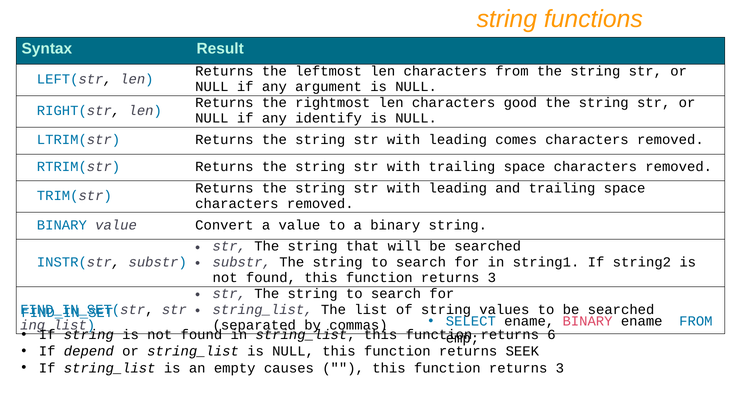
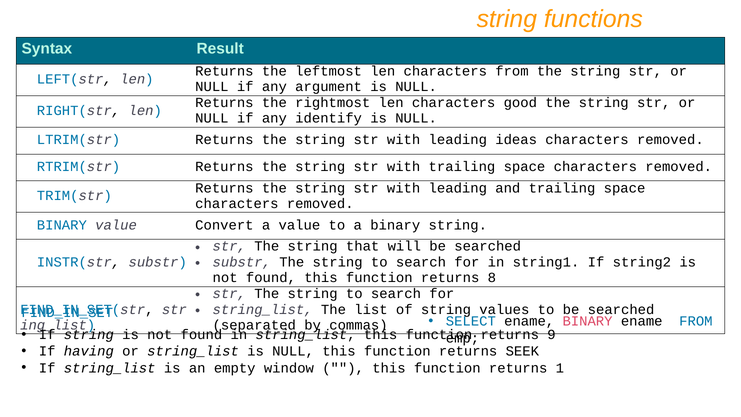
comes: comes -> ideas
3 at (492, 278): 3 -> 8
6: 6 -> 9
depend: depend -> having
causes: causes -> window
3 at (560, 368): 3 -> 1
